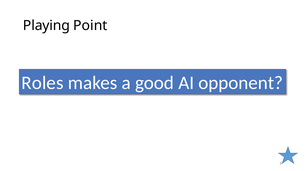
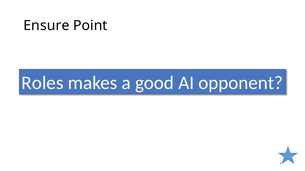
Playing: Playing -> Ensure
